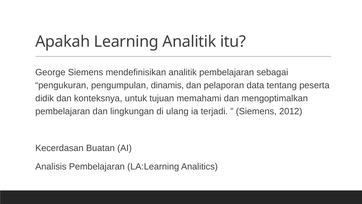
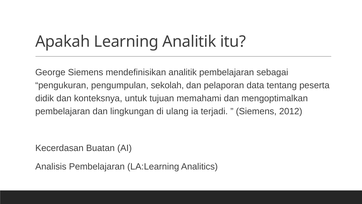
dinamis: dinamis -> sekolah
